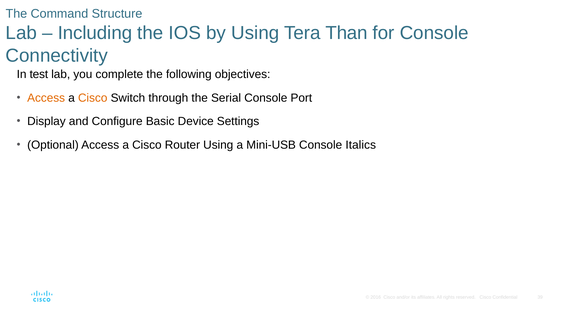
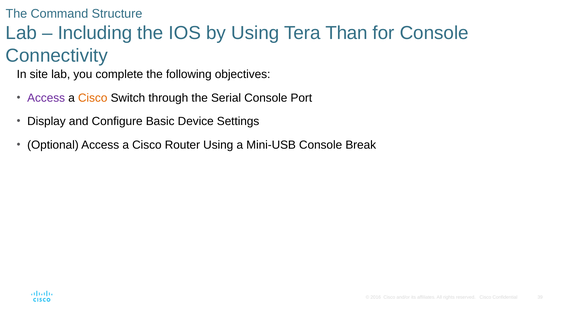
test: test -> site
Access at (46, 98) colour: orange -> purple
Italics: Italics -> Break
